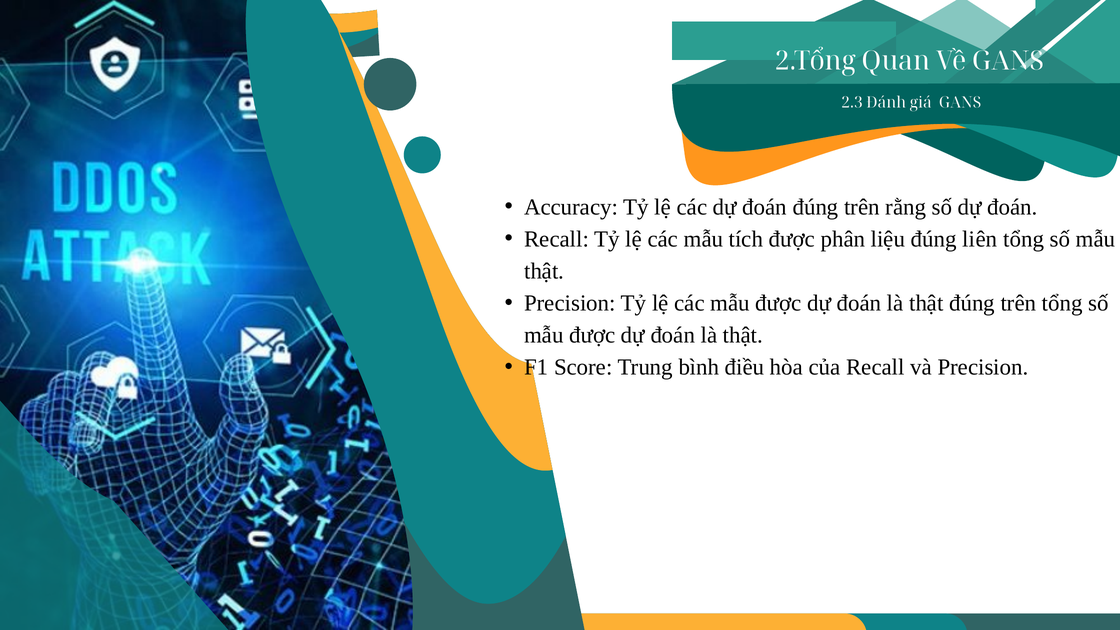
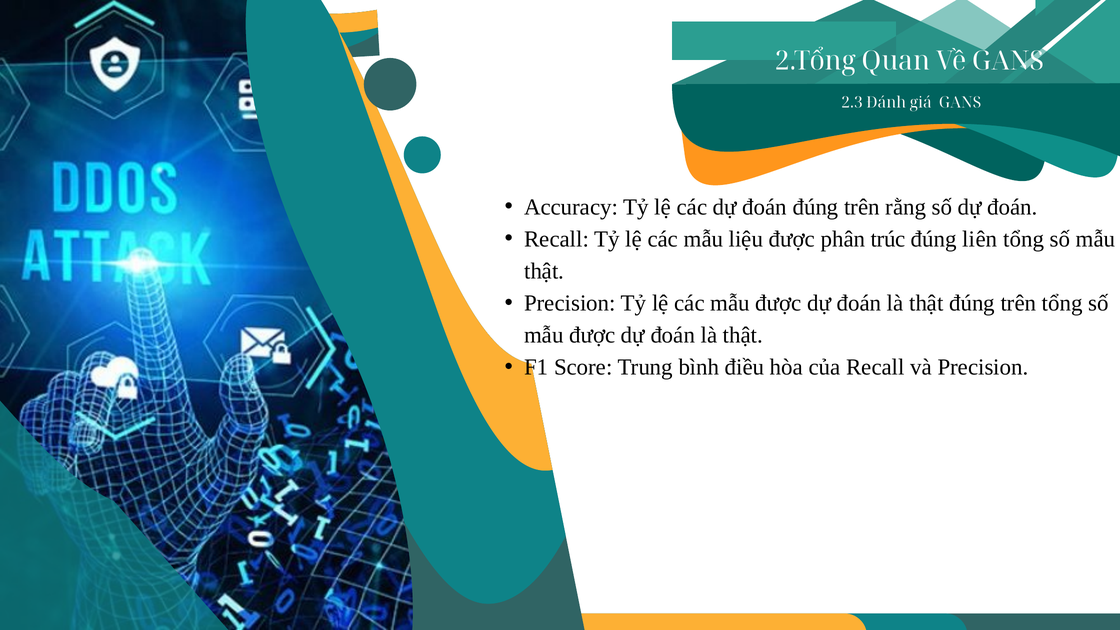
tích: tích -> liệu
liệu: liệu -> trúc
